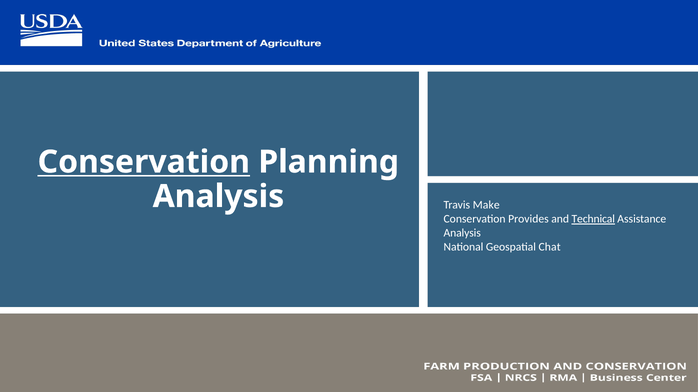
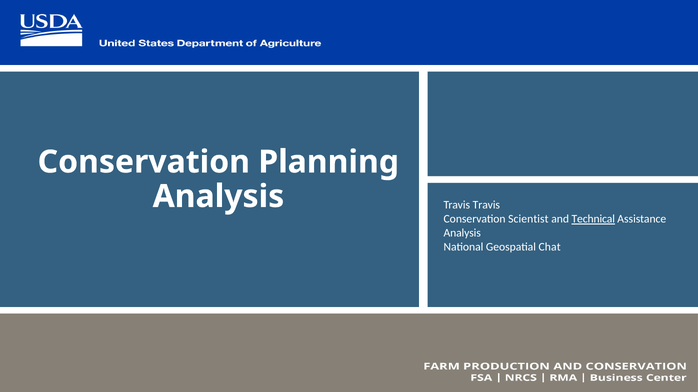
Conservation at (144, 162) underline: present -> none
Travis Make: Make -> Travis
Provides: Provides -> Scientist
